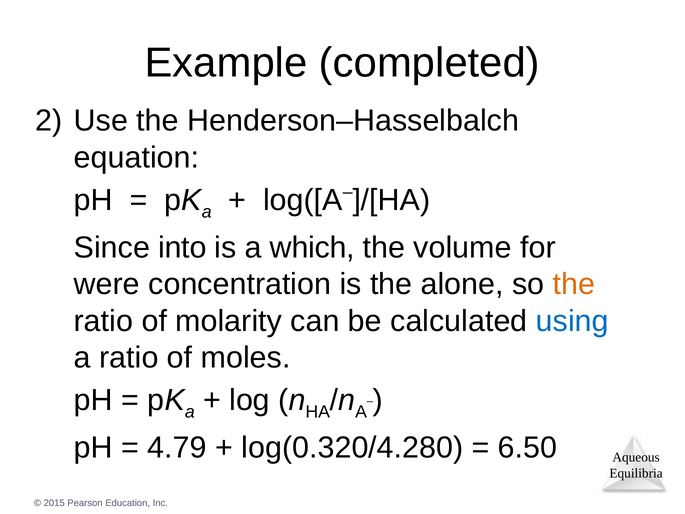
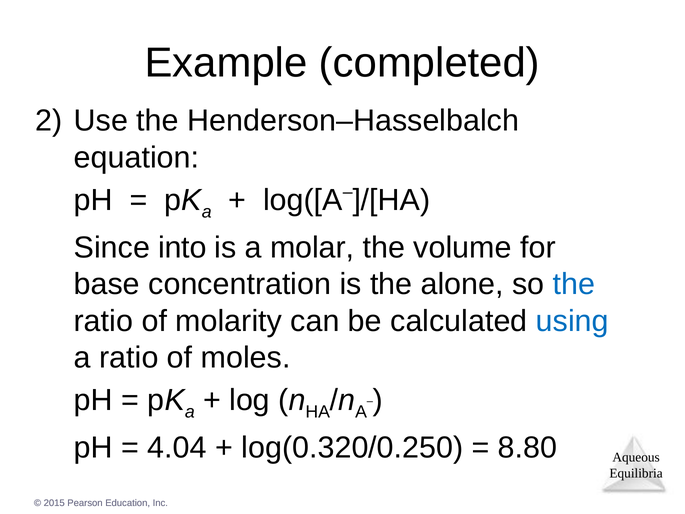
which: which -> molar
were: were -> base
the at (574, 284) colour: orange -> blue
4.79: 4.79 -> 4.04
log(0.320/4.280: log(0.320/4.280 -> log(0.320/0.250
6.50: 6.50 -> 8.80
